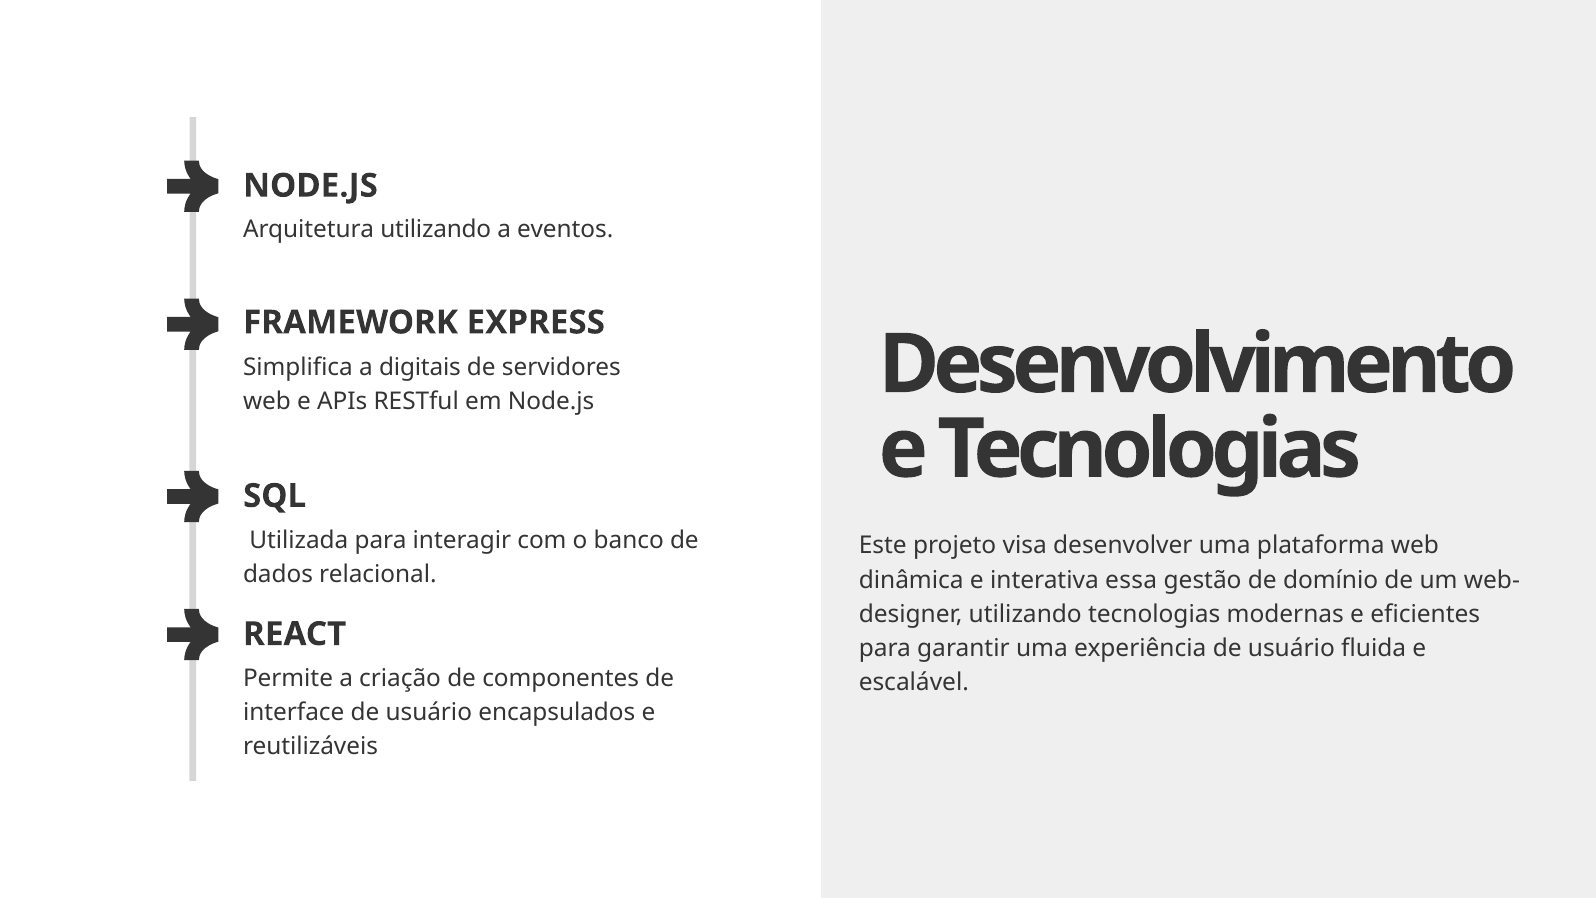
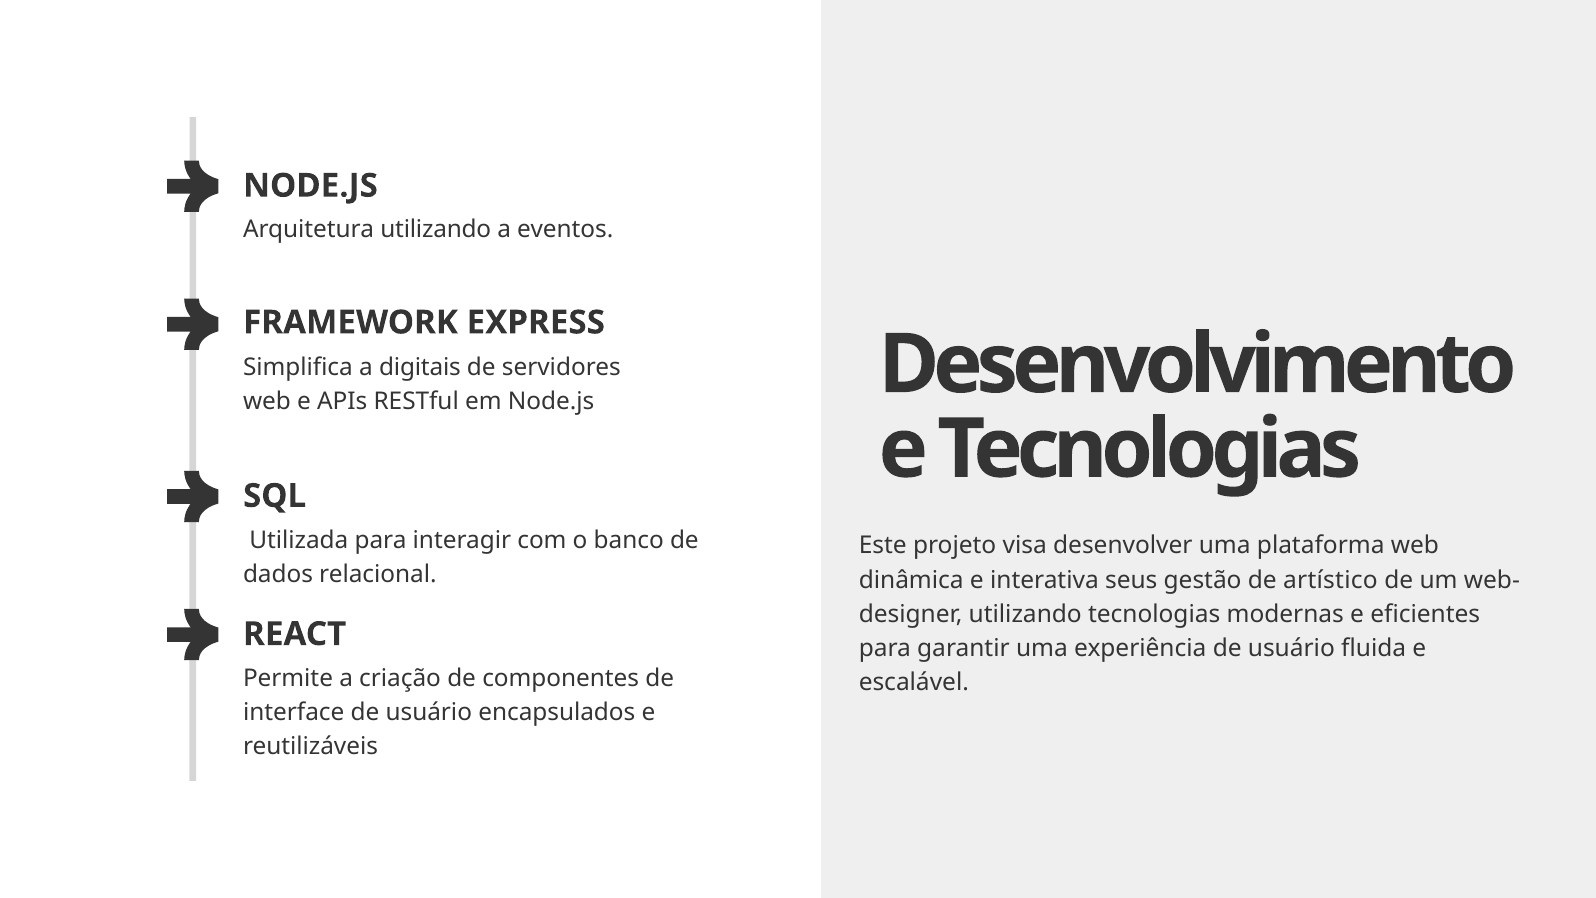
essa: essa -> seus
domínio: domínio -> artístico
